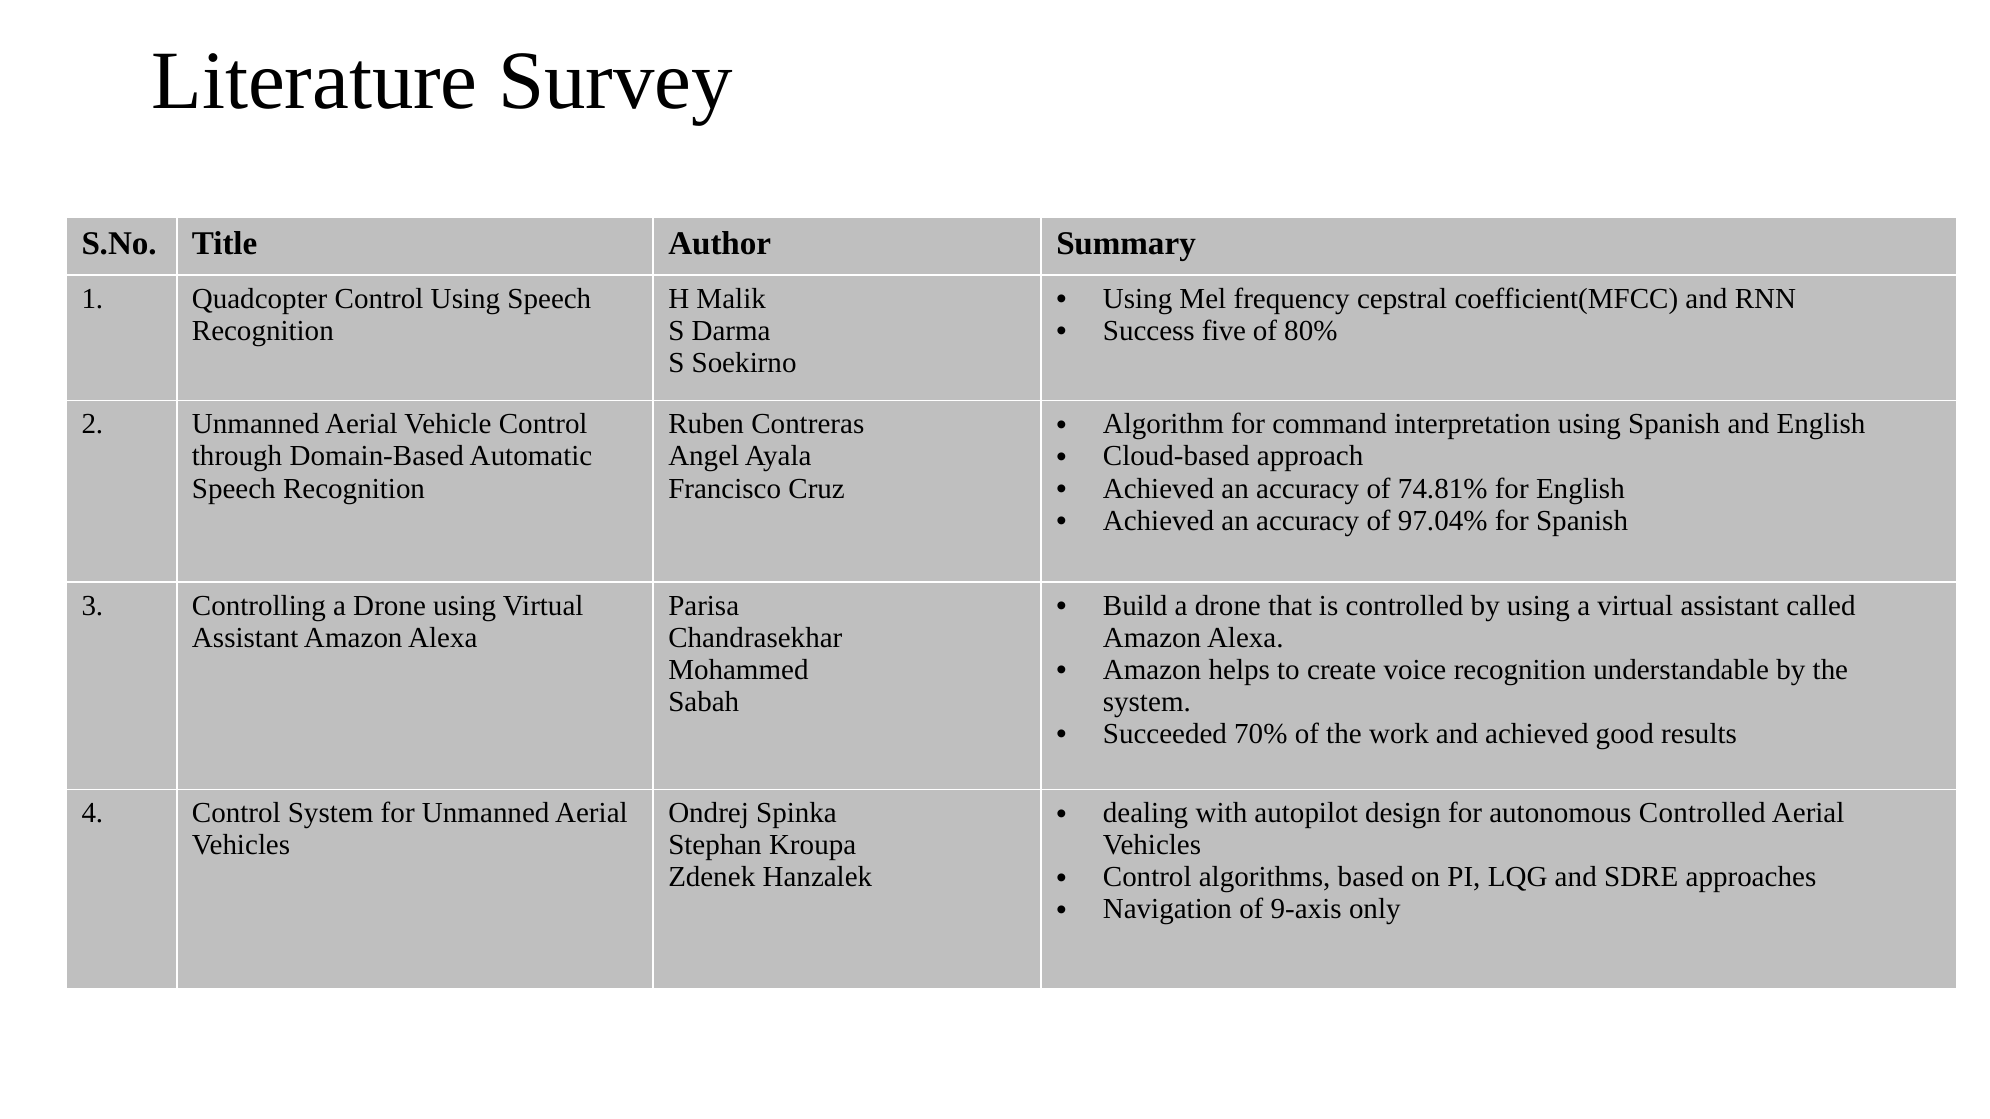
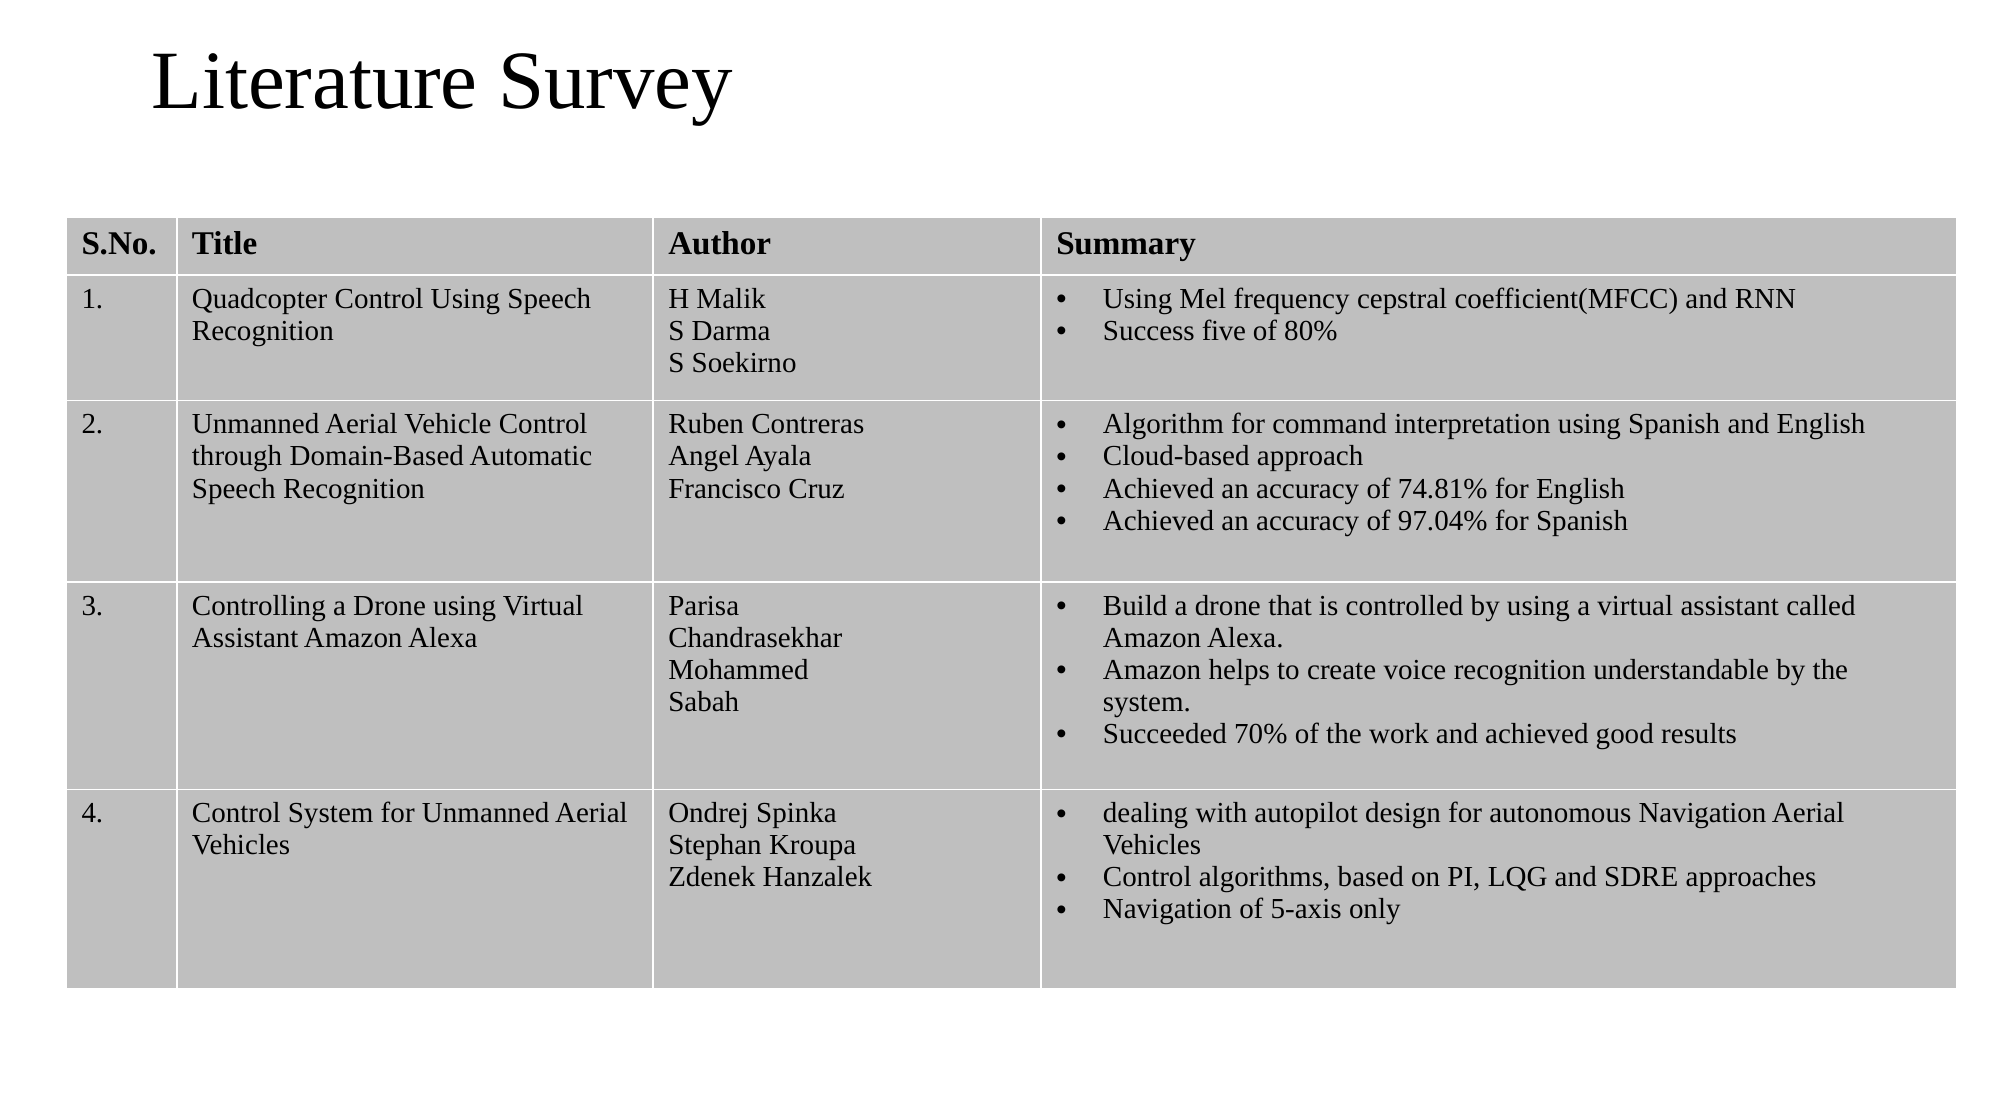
autonomous Controlled: Controlled -> Navigation
9-axis: 9-axis -> 5-axis
